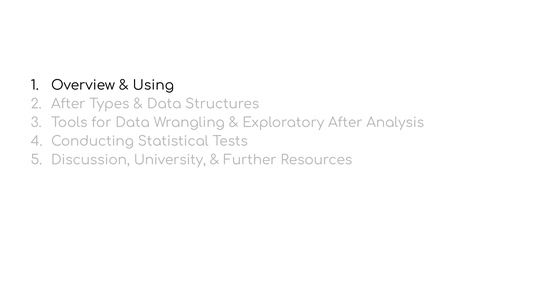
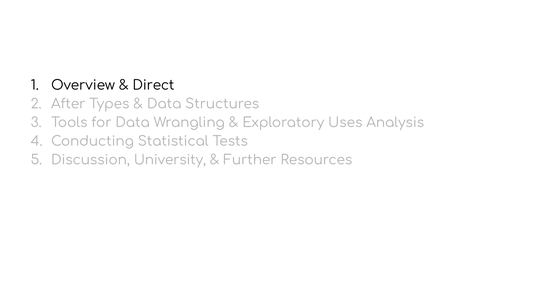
Using: Using -> Direct
Exploratory After: After -> Uses
